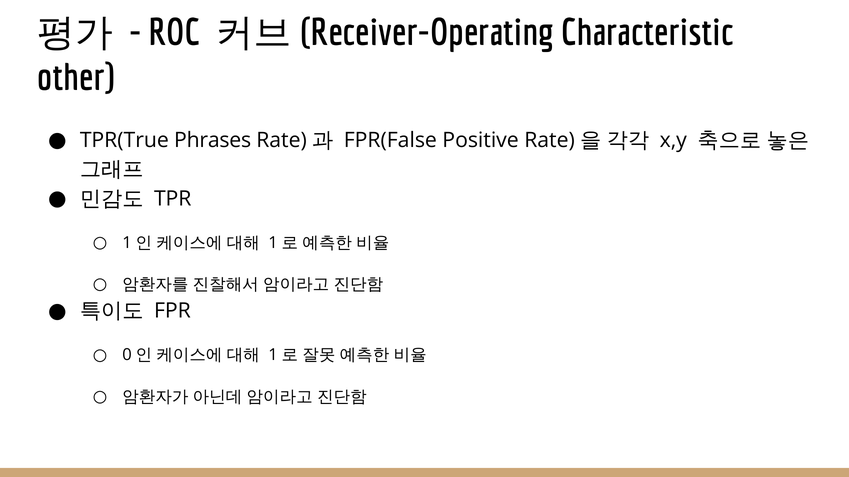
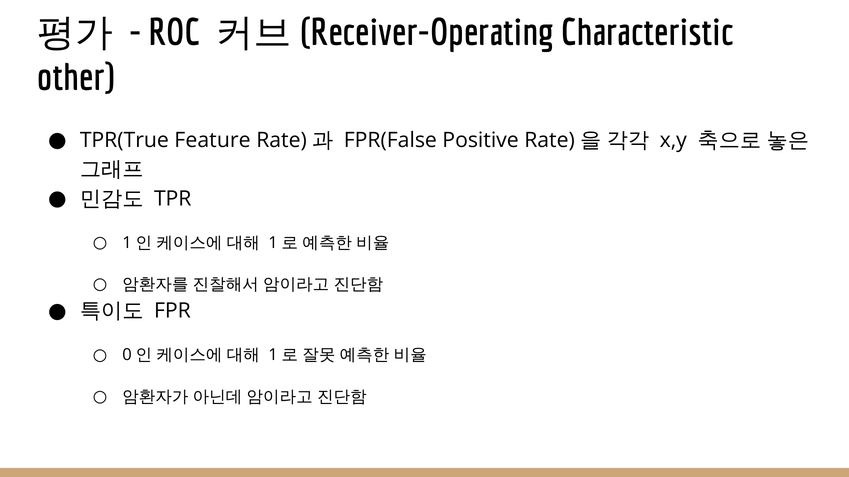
Phrases: Phrases -> Feature
